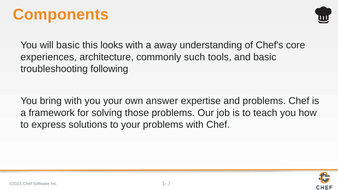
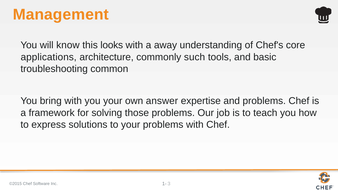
Components: Components -> Management
will basic: basic -> know
experiences: experiences -> applications
following: following -> common
